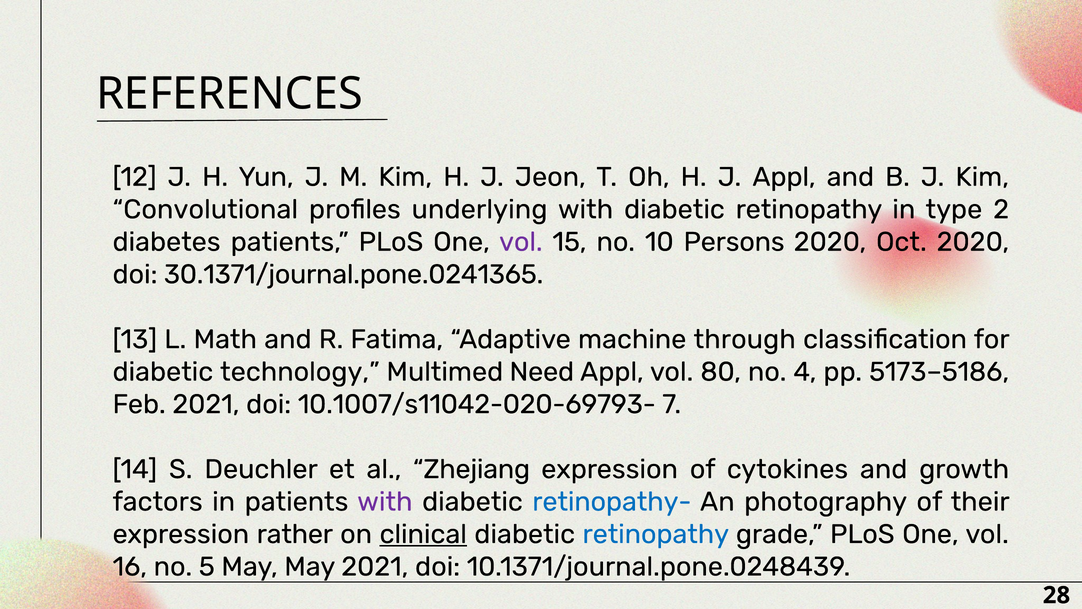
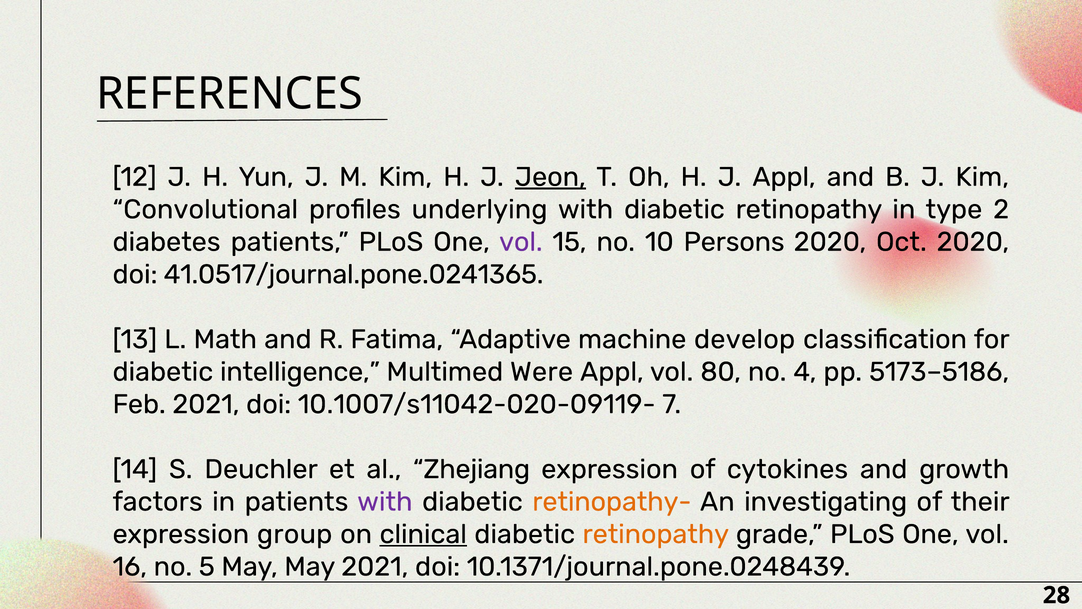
Jeon underline: none -> present
30.1371/journal.pone.0241365: 30.1371/journal.pone.0241365 -> 41.0517/journal.pone.0241365
through: through -> develop
technology: technology -> intelligence
Need: Need -> Were
10.1007/s11042-020-69793-: 10.1007/s11042-020-69793- -> 10.1007/s11042-020-09119-
retinopathy- colour: blue -> orange
photography: photography -> investigating
rather: rather -> group
retinopathy at (656, 534) colour: blue -> orange
